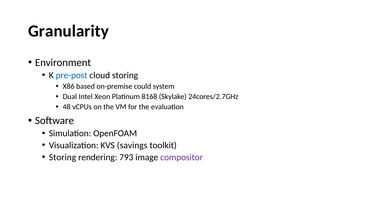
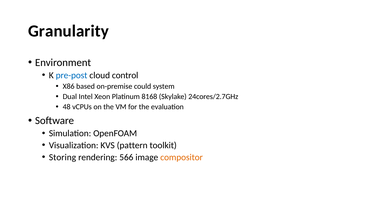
cloud storing: storing -> control
savings: savings -> pattern
793: 793 -> 566
compositor colour: purple -> orange
